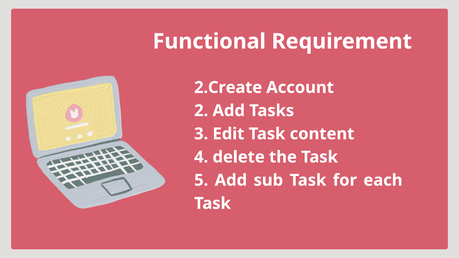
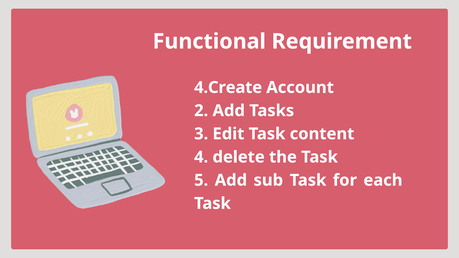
2.Create: 2.Create -> 4.Create
